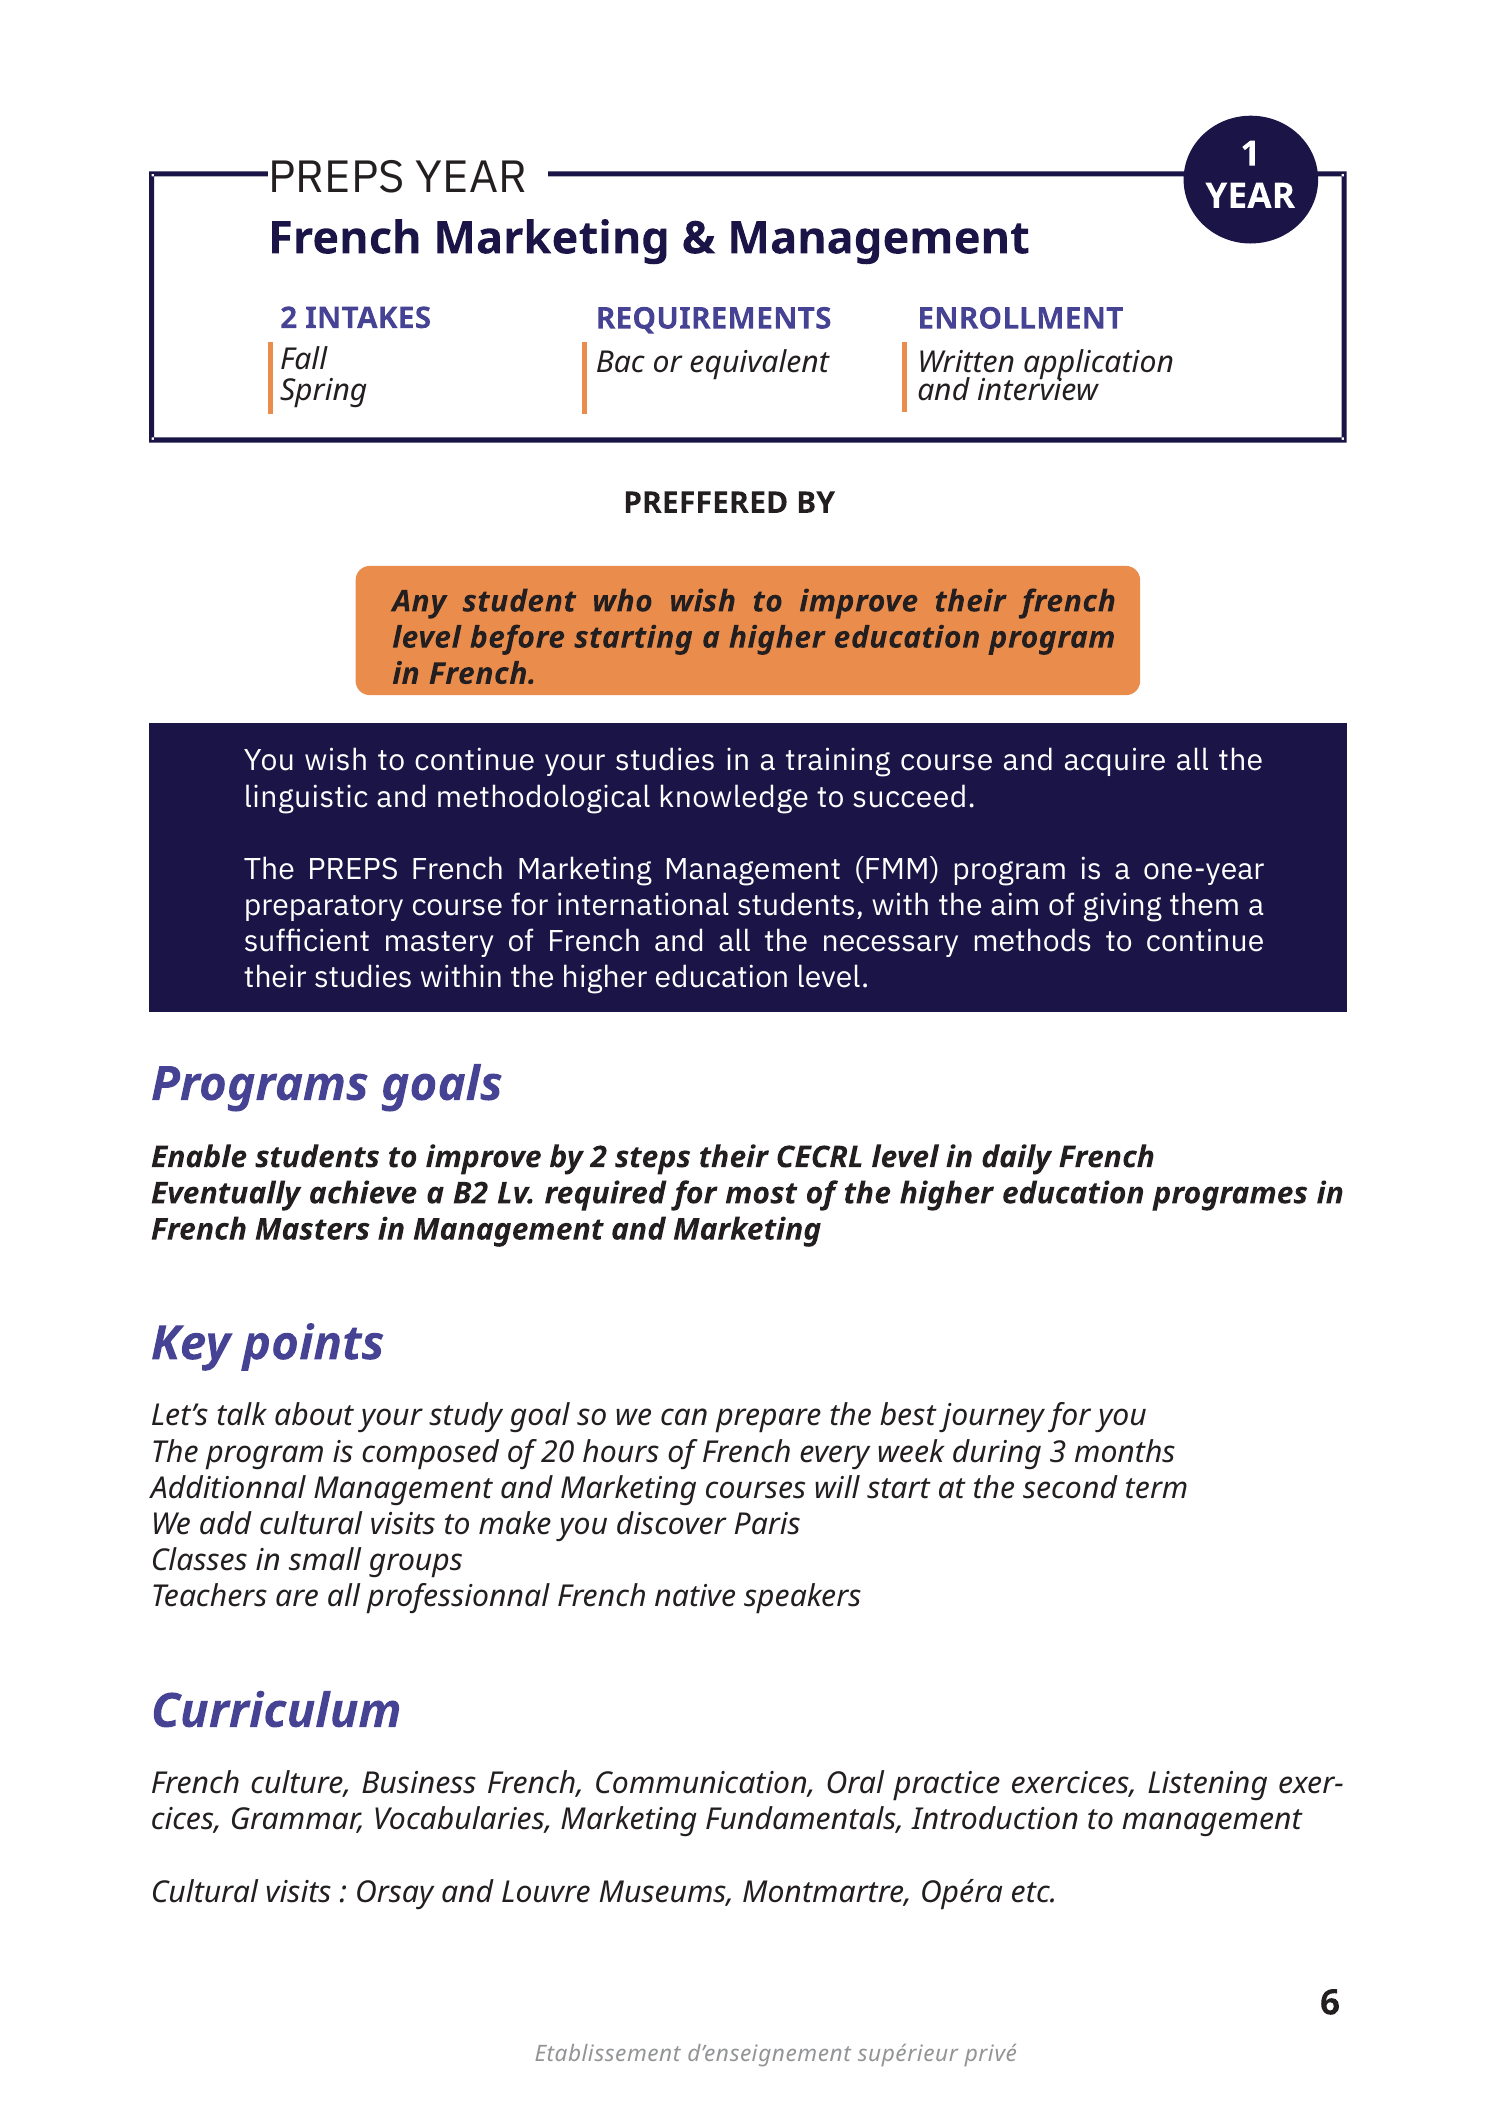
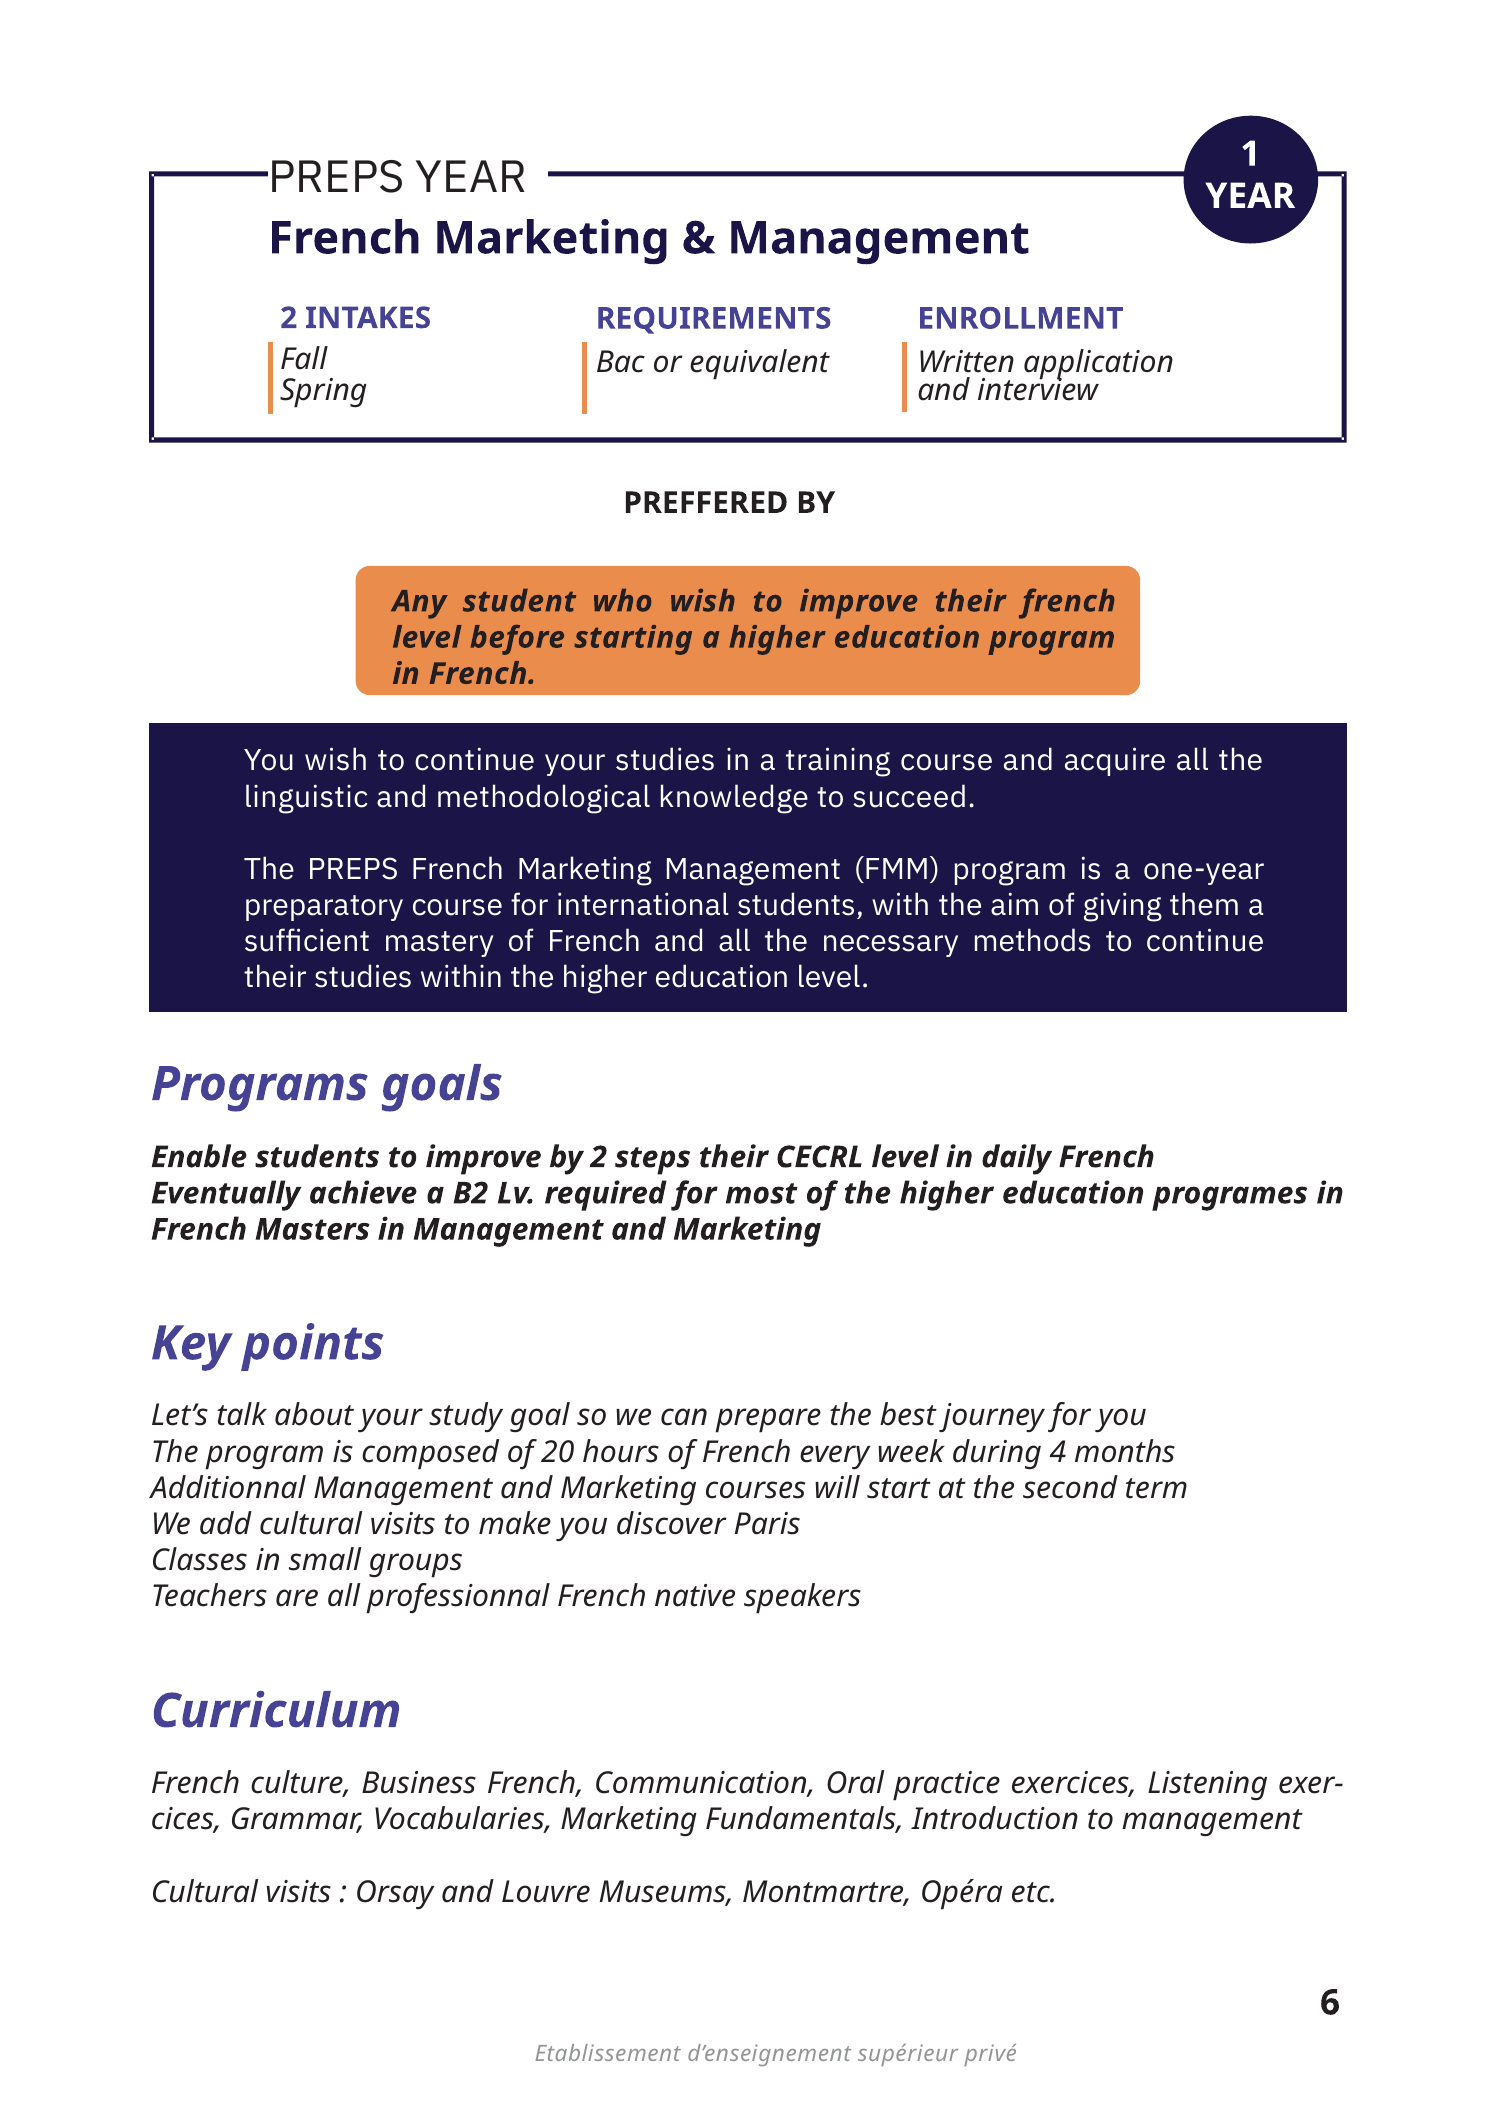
3: 3 -> 4
